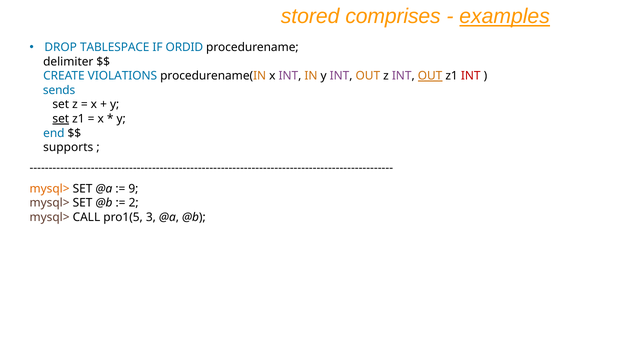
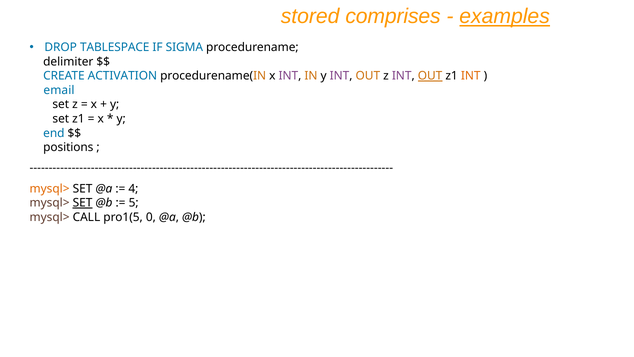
ORDID: ORDID -> SIGMA
VIOLATIONS: VIOLATIONS -> ACTIVATION
INT at (471, 76) colour: red -> orange
sends: sends -> email
set at (61, 119) underline: present -> none
supports: supports -> positions
9: 9 -> 4
SET at (83, 203) underline: none -> present
2: 2 -> 5
3: 3 -> 0
